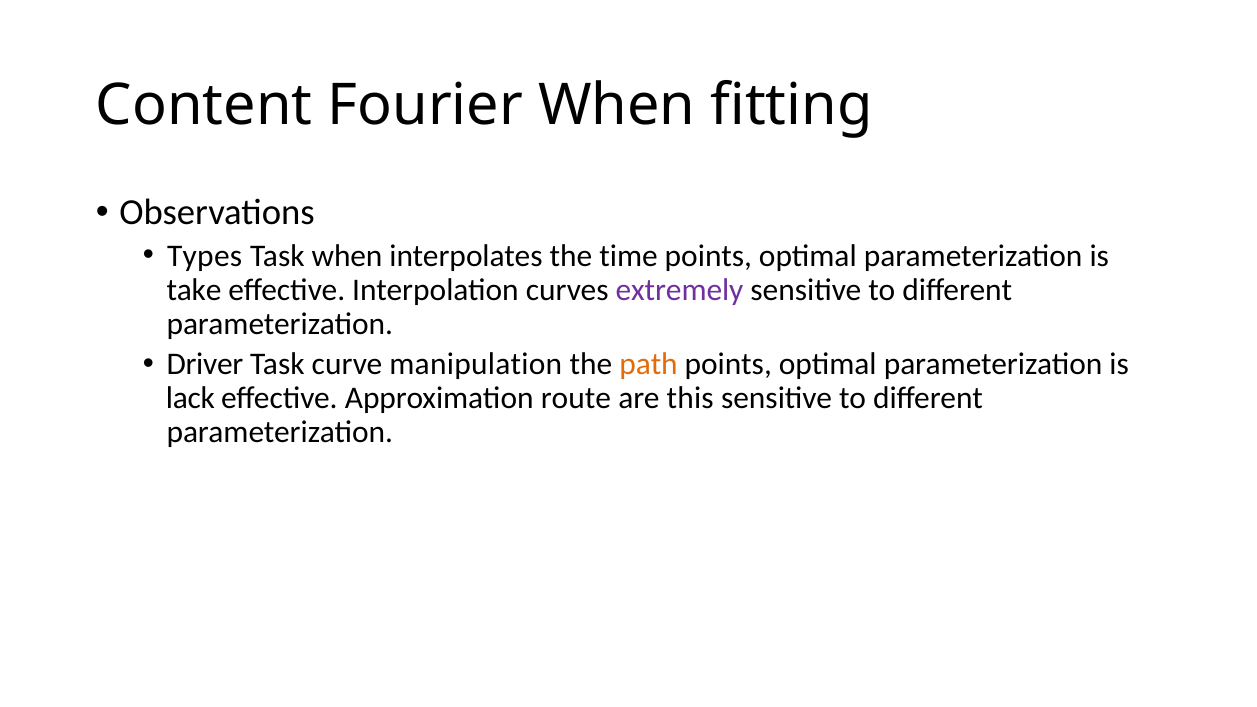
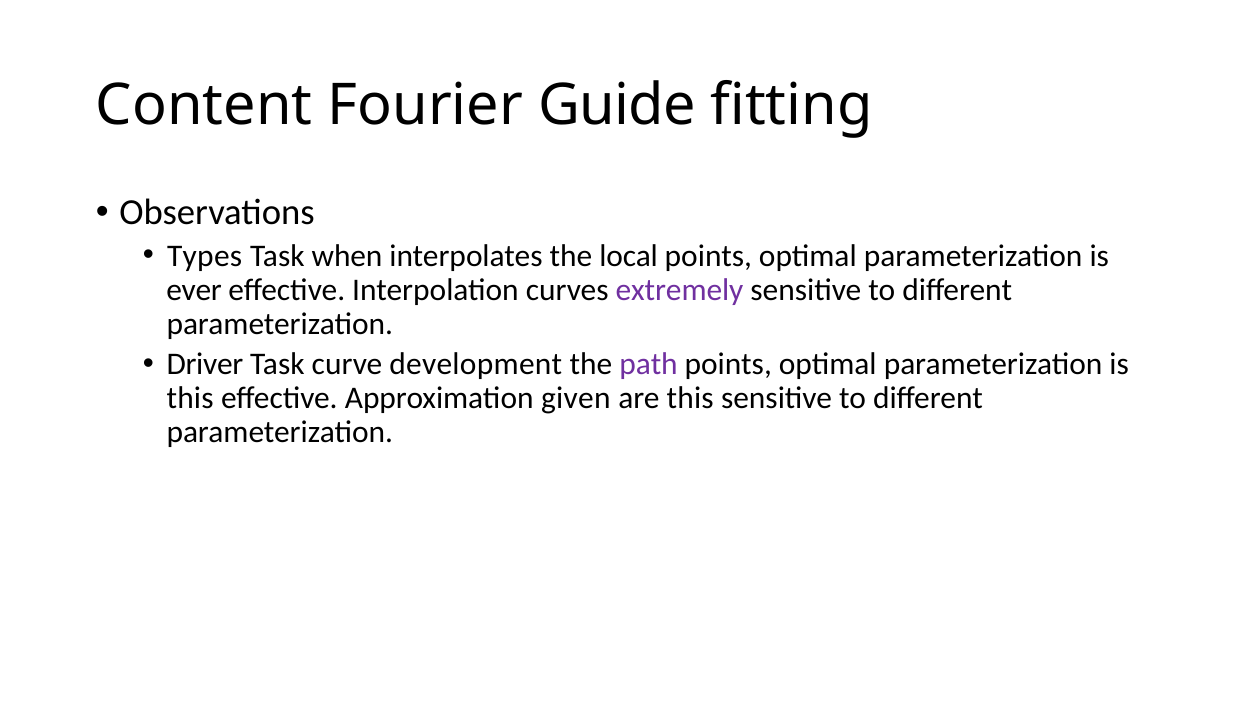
Fourier When: When -> Guide
time: time -> local
take: take -> ever
manipulation: manipulation -> development
path colour: orange -> purple
lack at (190, 398): lack -> this
route: route -> given
